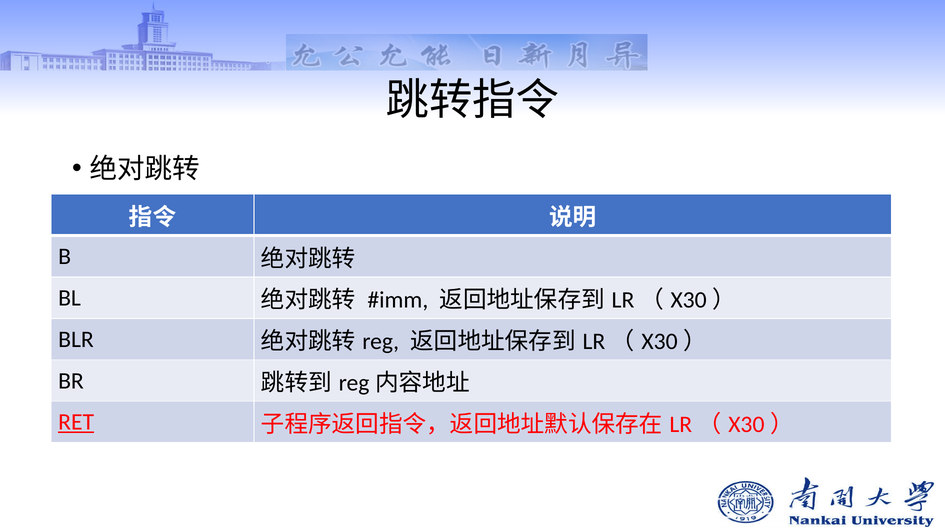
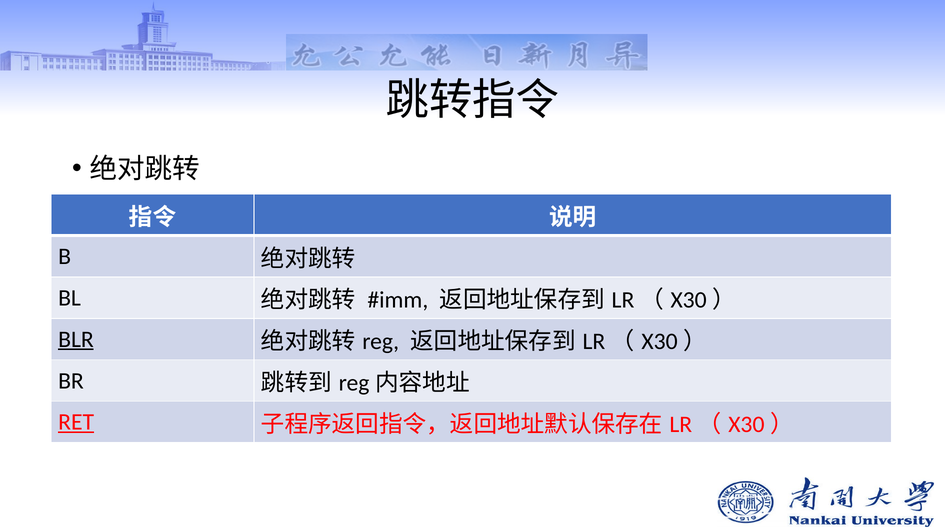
BLR underline: none -> present
